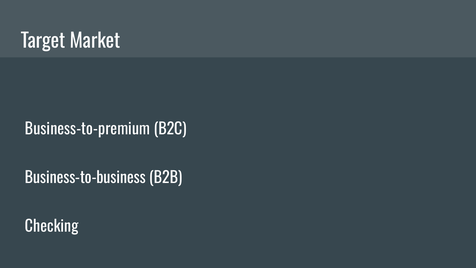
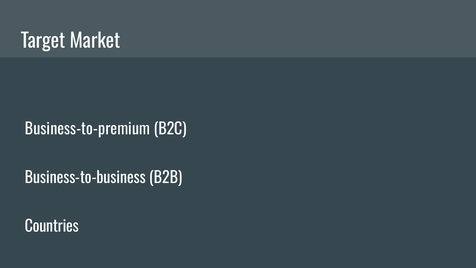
Checking: Checking -> Countries
